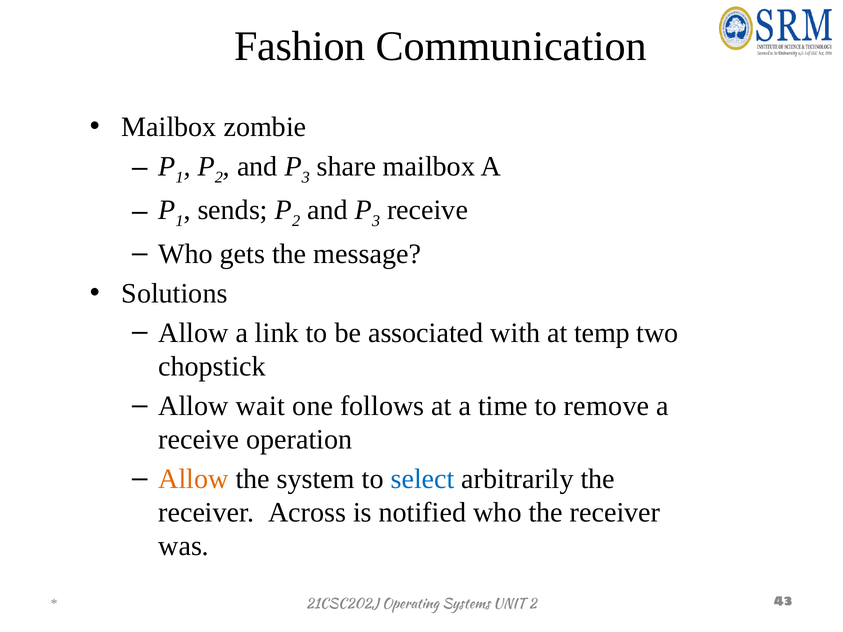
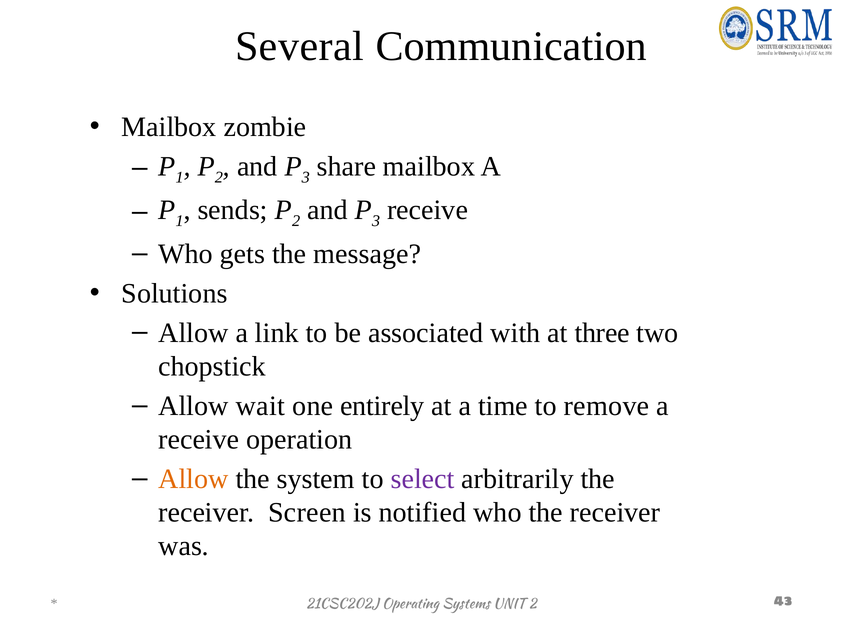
Fashion: Fashion -> Several
temp: temp -> three
follows: follows -> entirely
select colour: blue -> purple
Across: Across -> Screen
